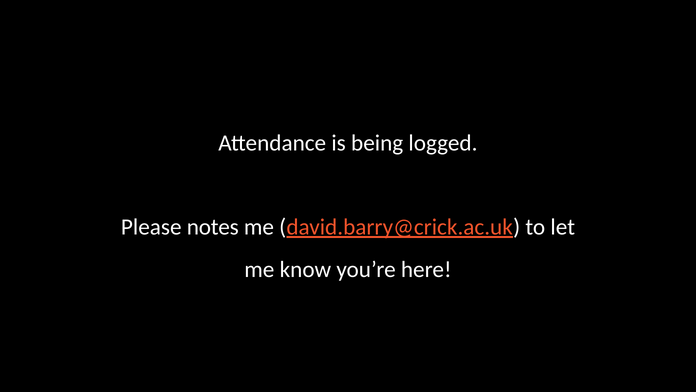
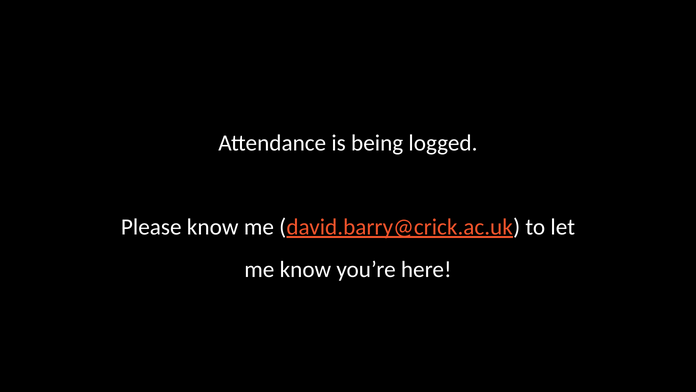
Please notes: notes -> know
